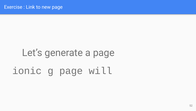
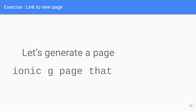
will: will -> that
